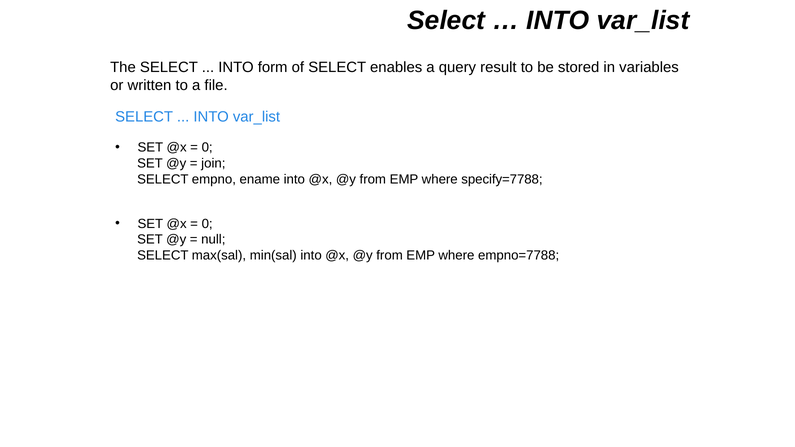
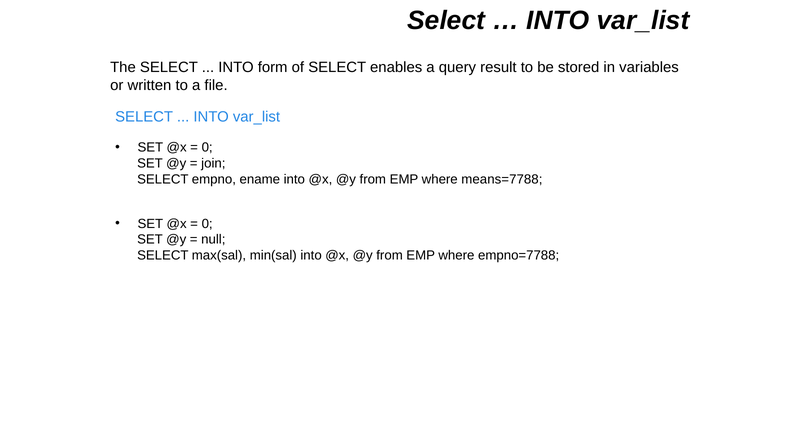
specify=7788: specify=7788 -> means=7788
